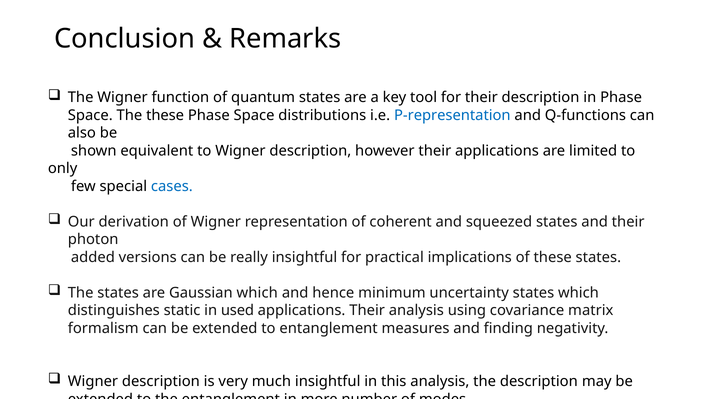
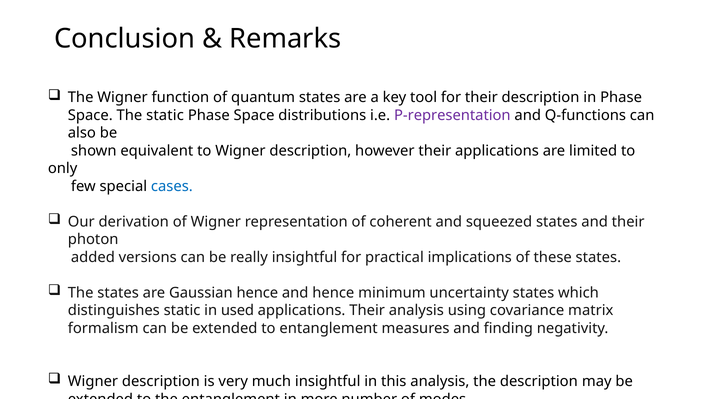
The these: these -> static
P-representation colour: blue -> purple
Gaussian which: which -> hence
